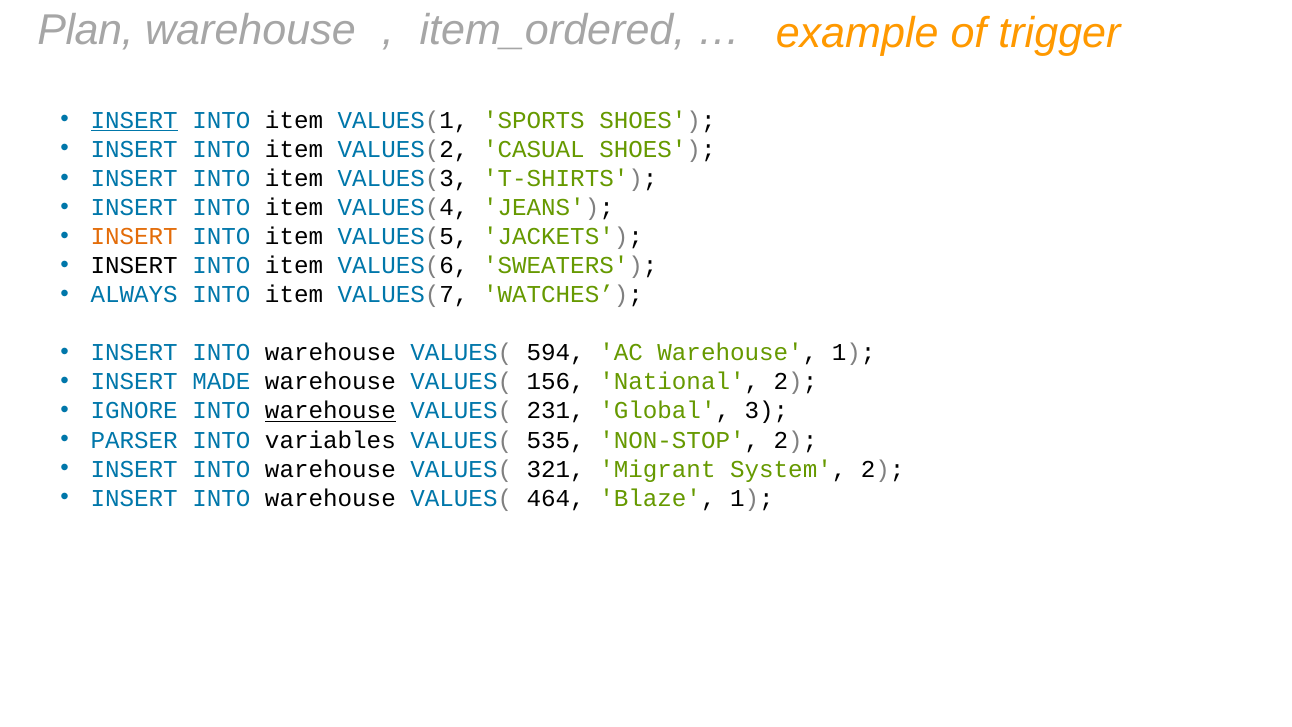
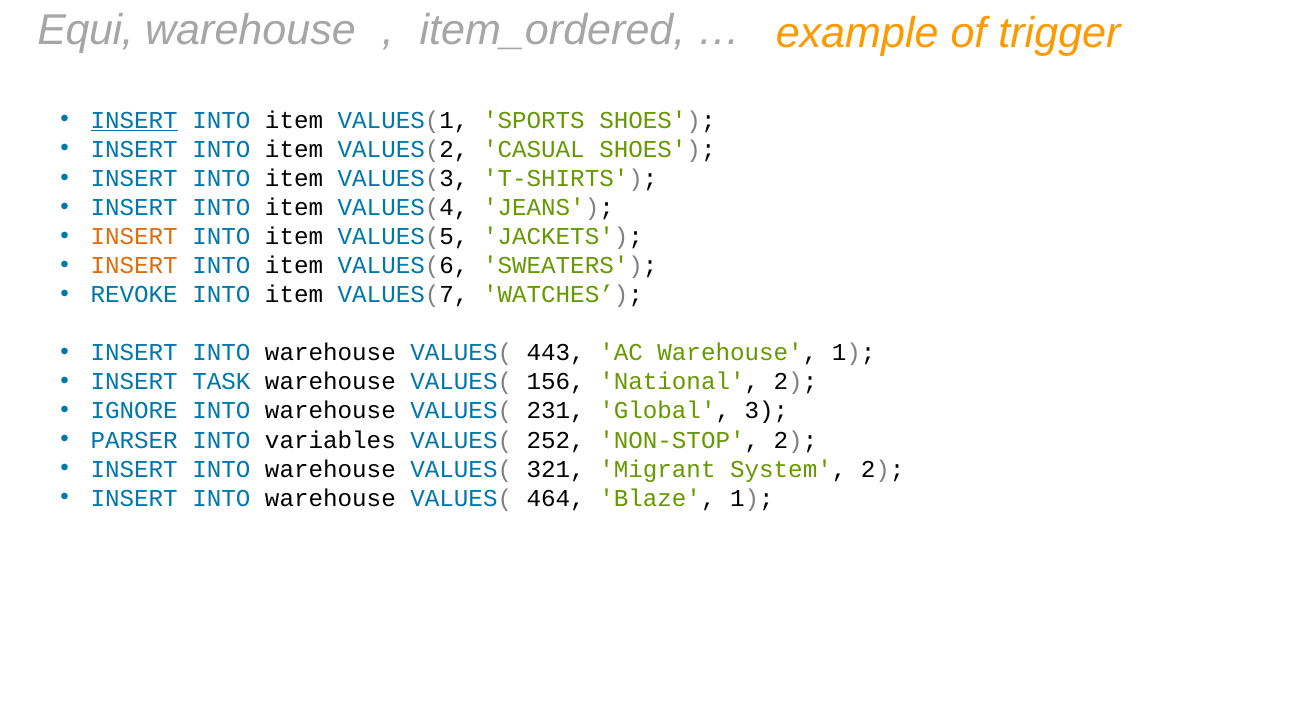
Plan: Plan -> Equi
INSERT at (134, 265) colour: black -> orange
ALWAYS: ALWAYS -> REVOKE
594: 594 -> 443
MADE: MADE -> TASK
warehouse at (330, 411) underline: present -> none
535: 535 -> 252
